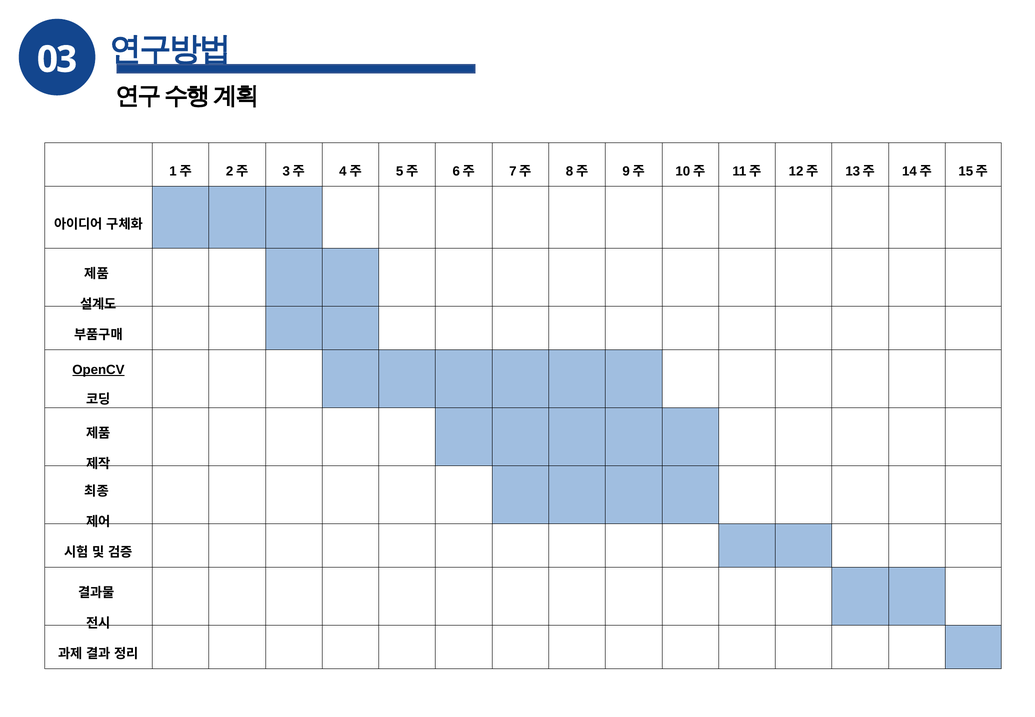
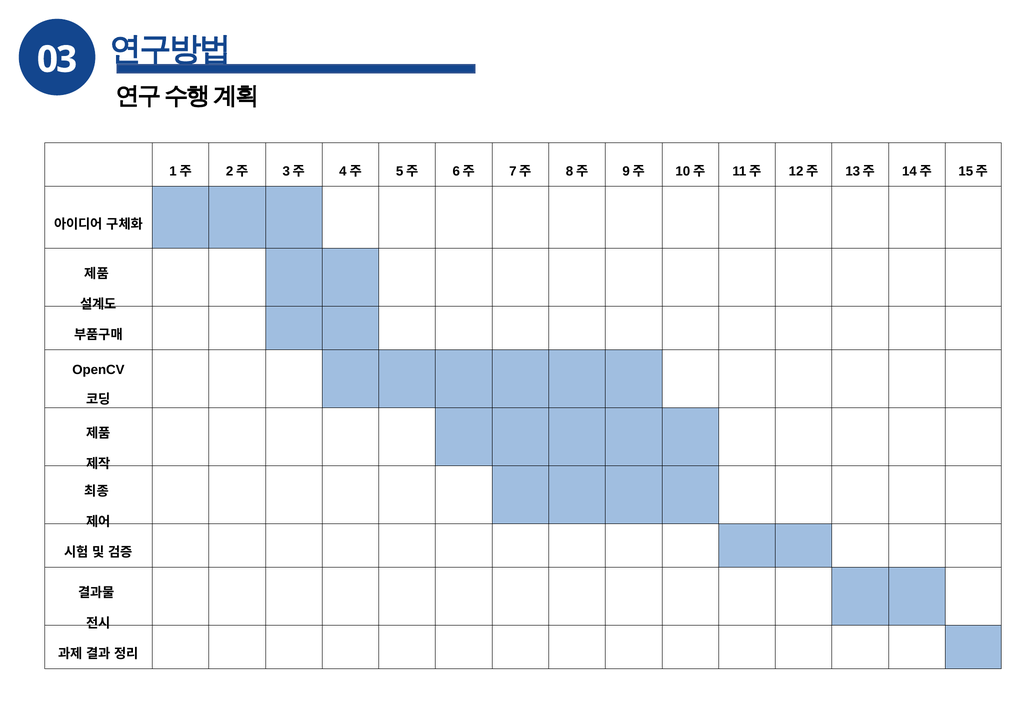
OpenCV underline: present -> none
